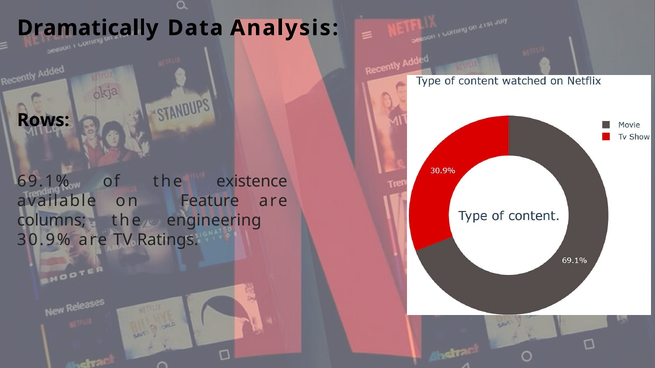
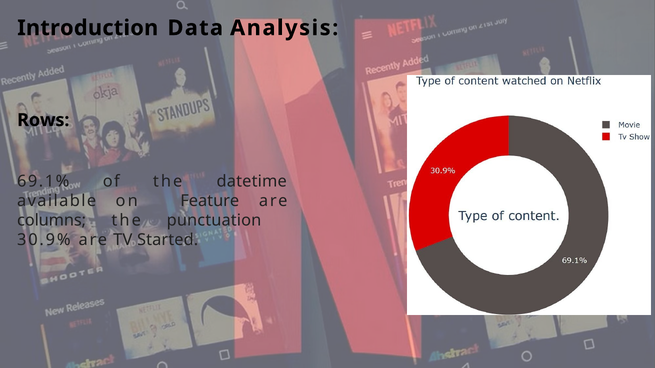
Dramatically: Dramatically -> Introduction
existence: existence -> datetime
engineering: engineering -> punctuation
Ratings: Ratings -> Started
